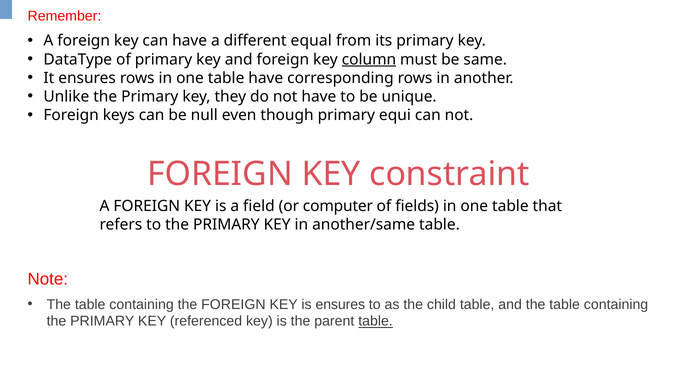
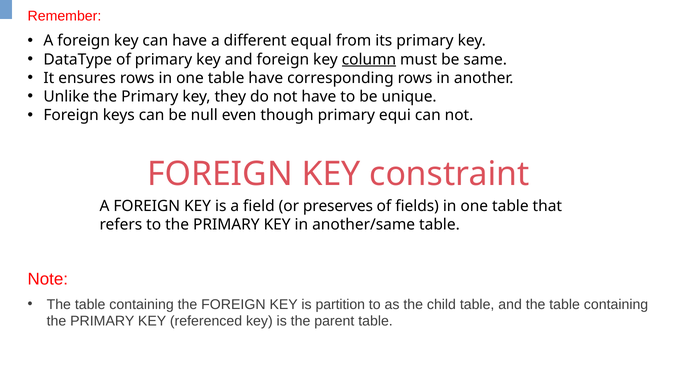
computer: computer -> preserves
is ensures: ensures -> partition
table at (376, 321) underline: present -> none
